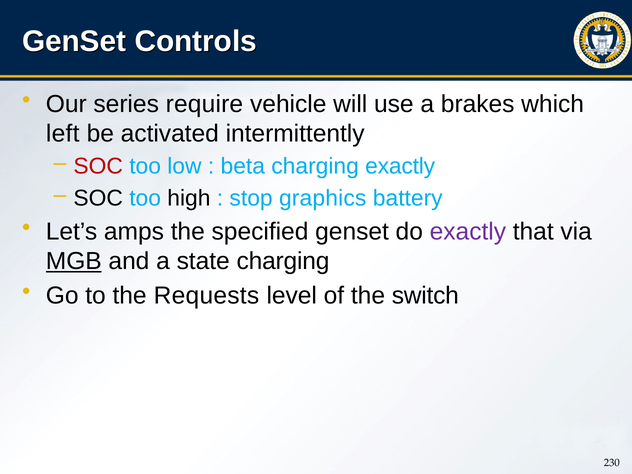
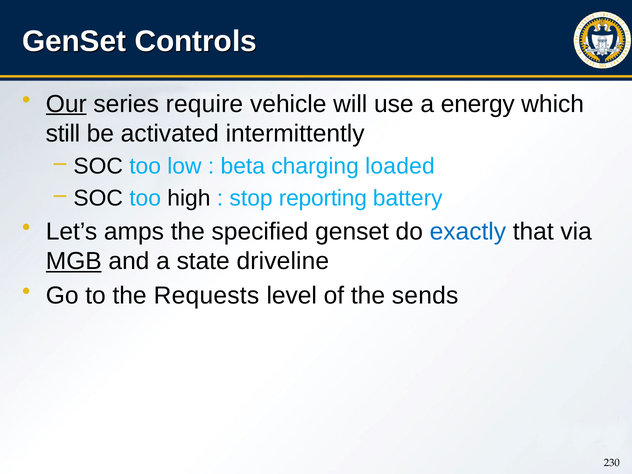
Our underline: none -> present
brakes: brakes -> energy
left: left -> still
SOC at (98, 166) colour: red -> black
charging exactly: exactly -> loaded
graphics: graphics -> reporting
exactly at (468, 232) colour: purple -> blue
state charging: charging -> driveline
switch: switch -> sends
